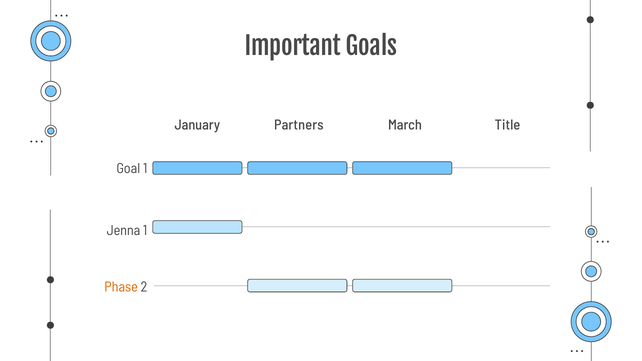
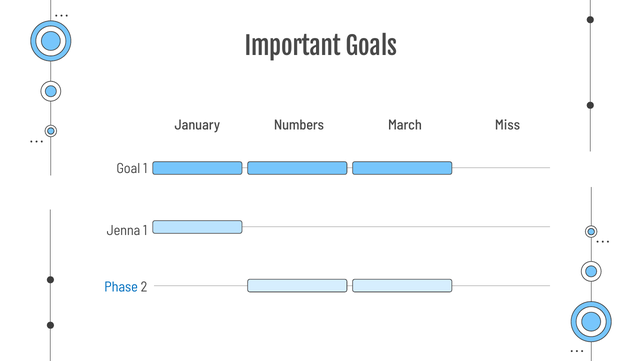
Partners: Partners -> Numbers
Title: Title -> Miss
Phase colour: orange -> blue
